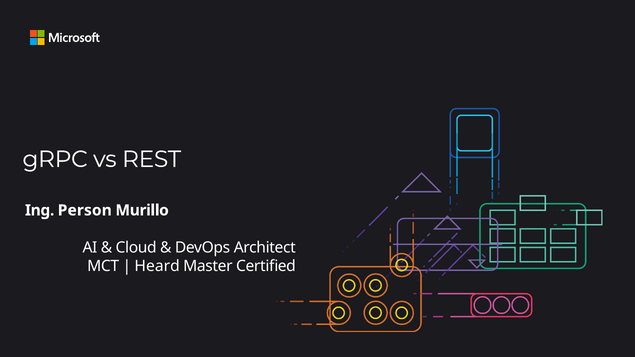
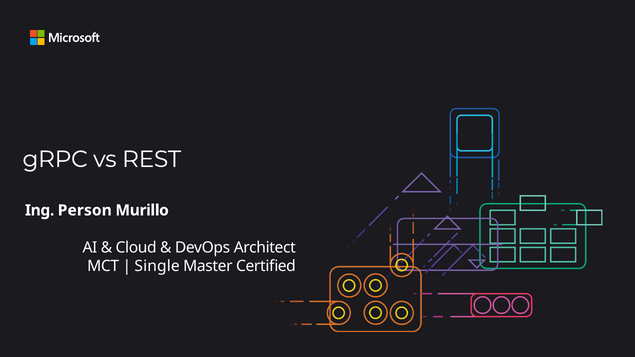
Heard: Heard -> Single
